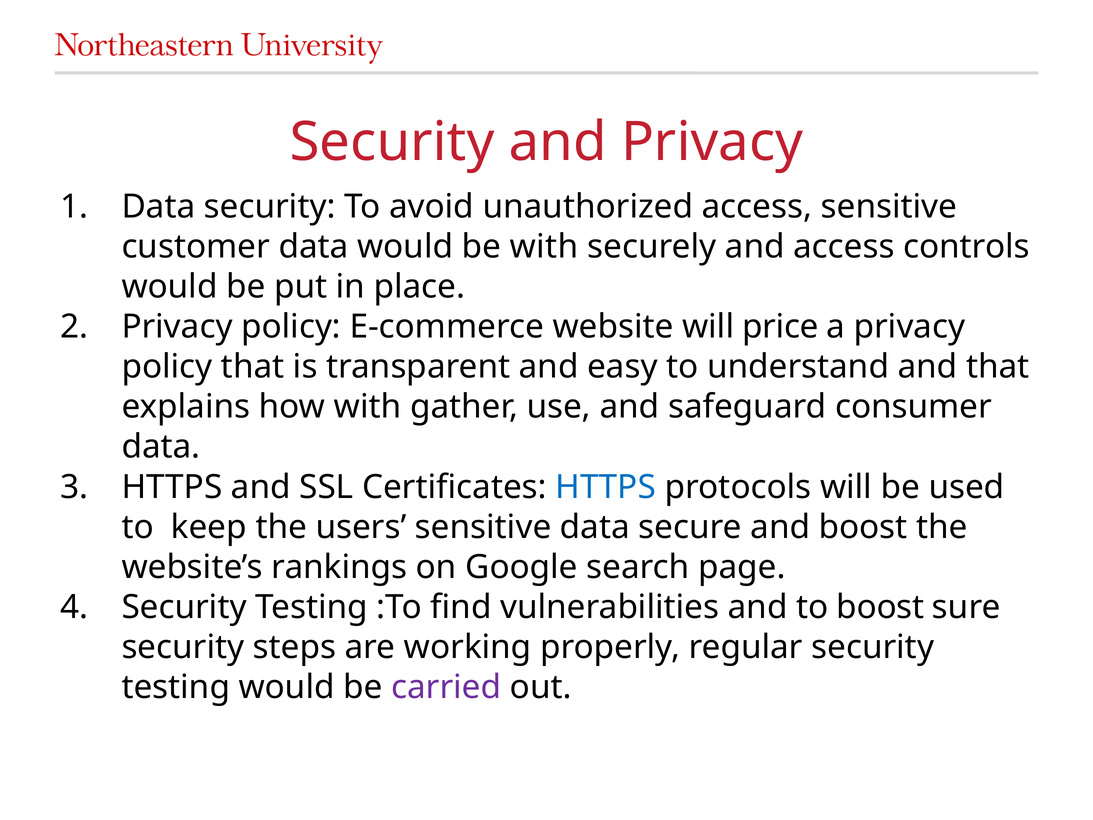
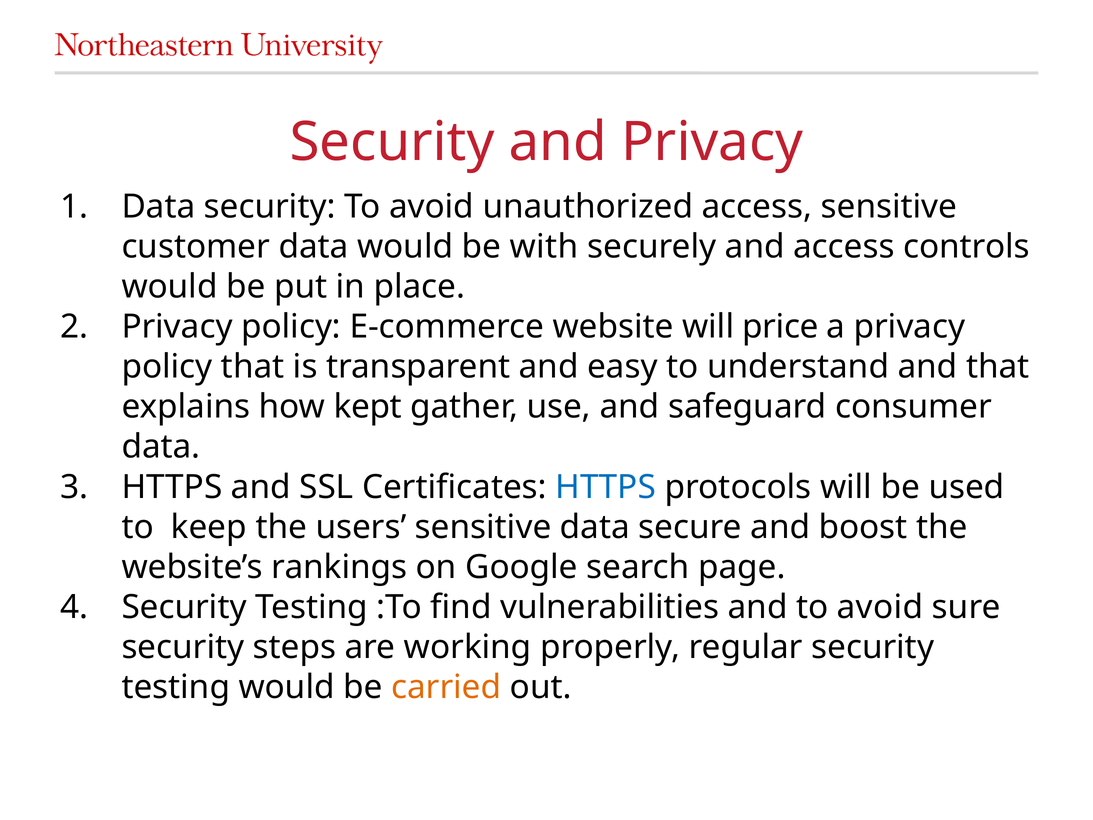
how with: with -> kept
and to boost: boost -> avoid
carried colour: purple -> orange
